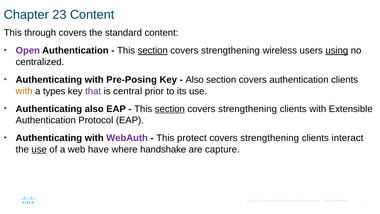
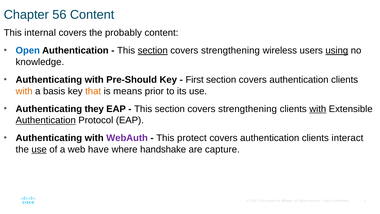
23: 23 -> 56
through: through -> internal
standard: standard -> probably
Open colour: purple -> blue
centralized: centralized -> knowledge
Pre-Posing: Pre-Posing -> Pre-Should
Also at (195, 80): Also -> First
types: types -> basis
that colour: purple -> orange
central: central -> means
Authenticating also: also -> they
section at (170, 109) underline: present -> none
with at (318, 109) underline: none -> present
Authentication at (46, 120) underline: none -> present
strengthening at (270, 138): strengthening -> authentication
